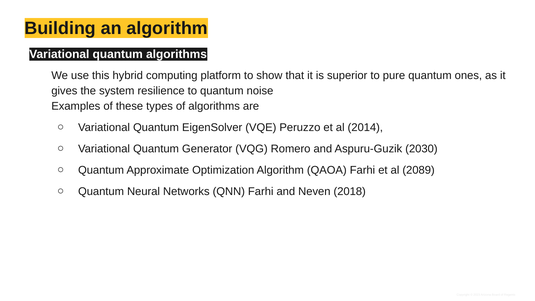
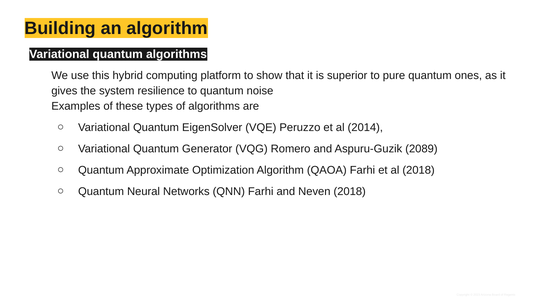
2030: 2030 -> 2089
al 2089: 2089 -> 2018
